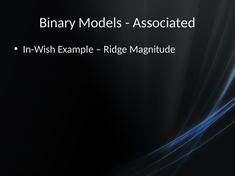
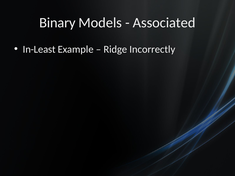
In-Wish: In-Wish -> In-Least
Magnitude: Magnitude -> Incorrectly
